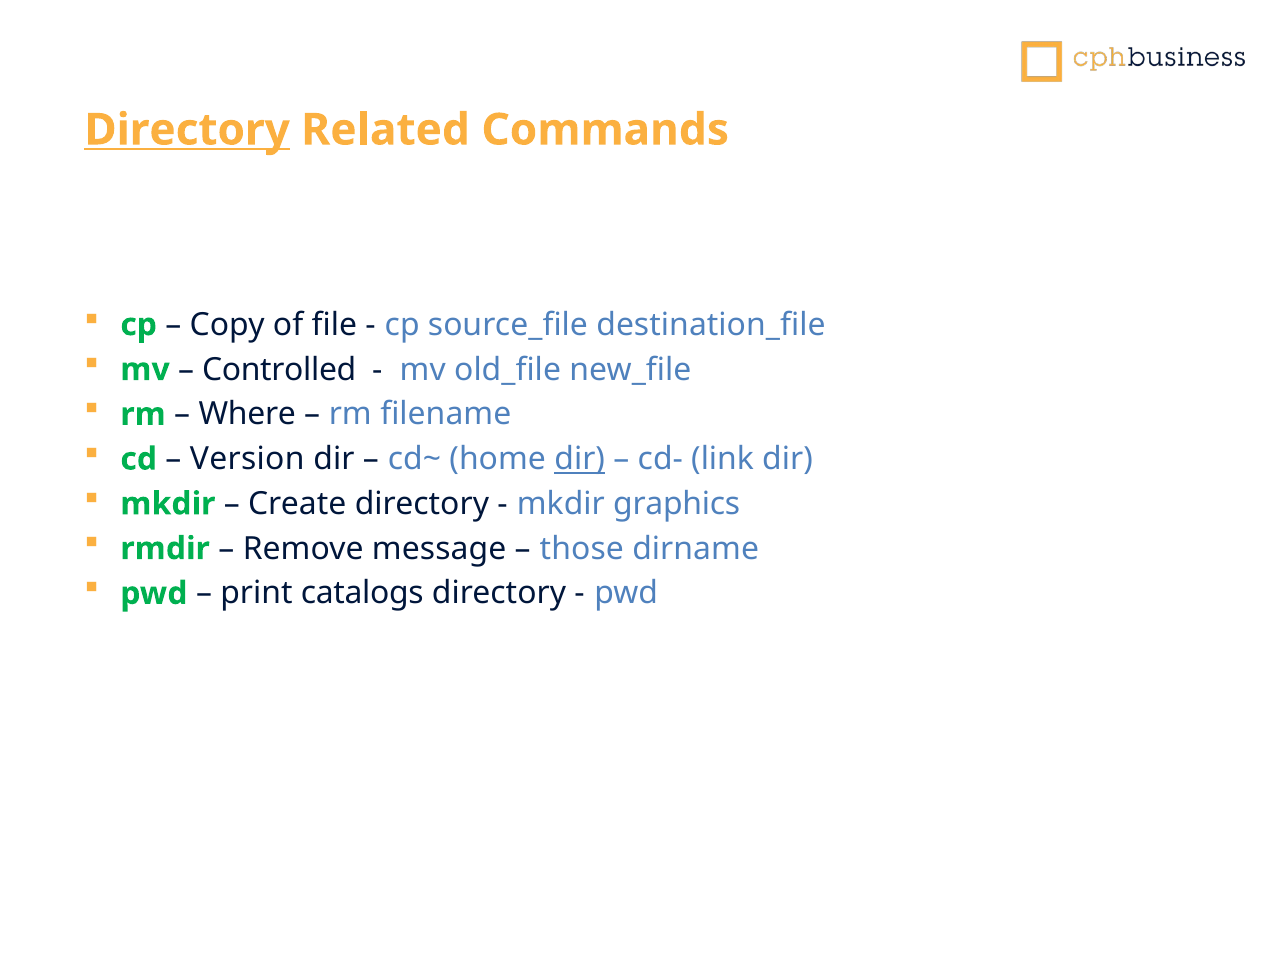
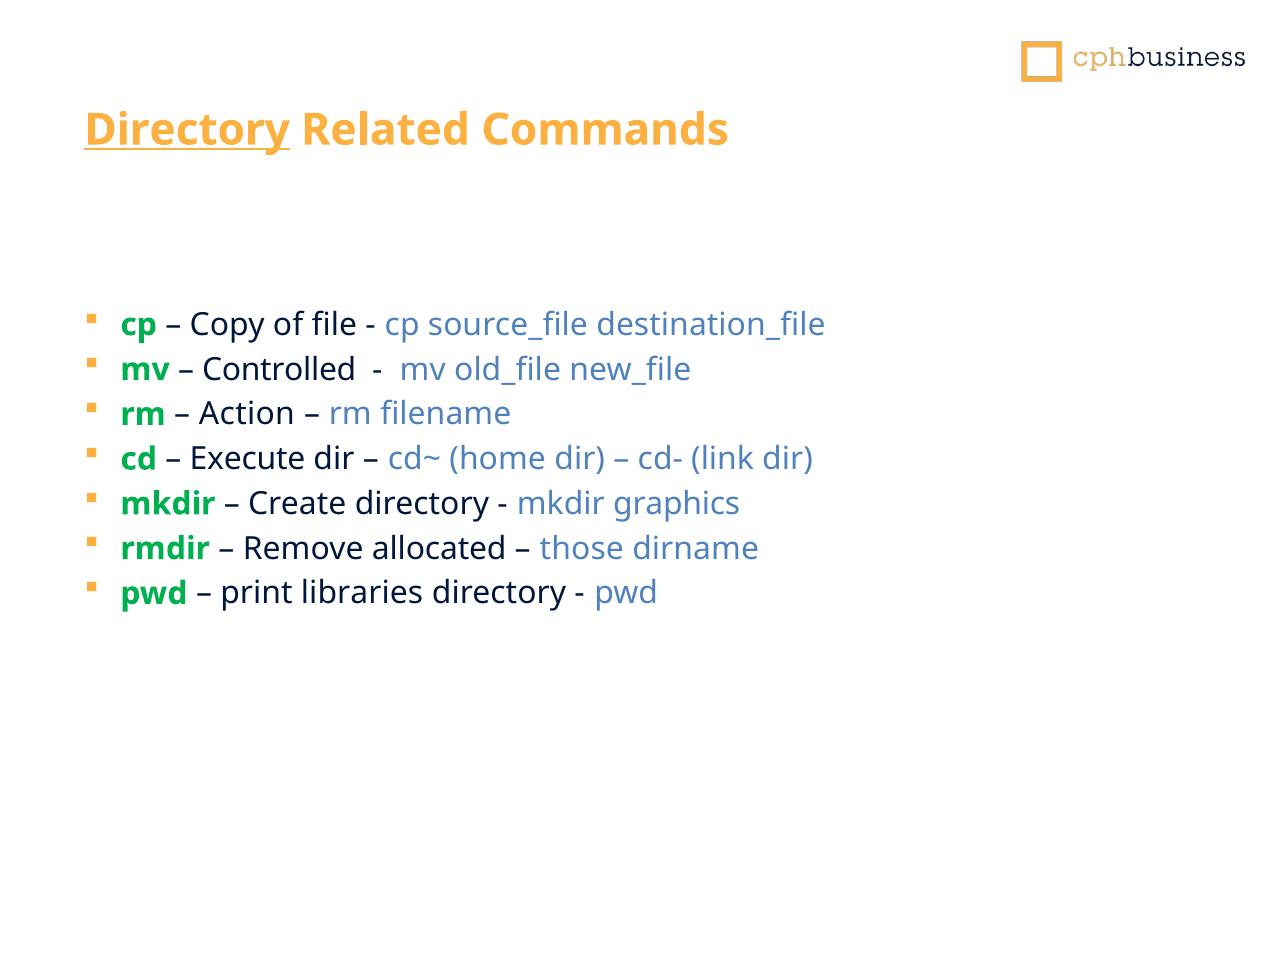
Where: Where -> Action
Version: Version -> Execute
dir at (580, 459) underline: present -> none
message: message -> allocated
catalogs: catalogs -> libraries
